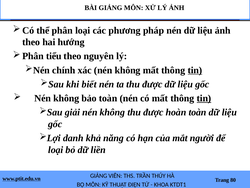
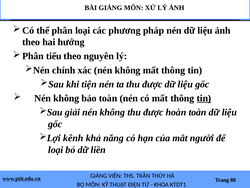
tin at (195, 70) underline: present -> none
biết: biết -> tiện
danh: danh -> kênh
